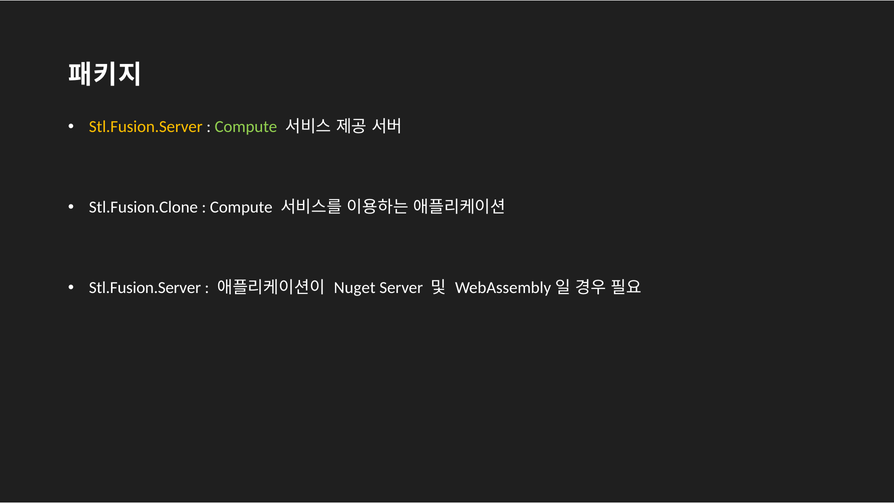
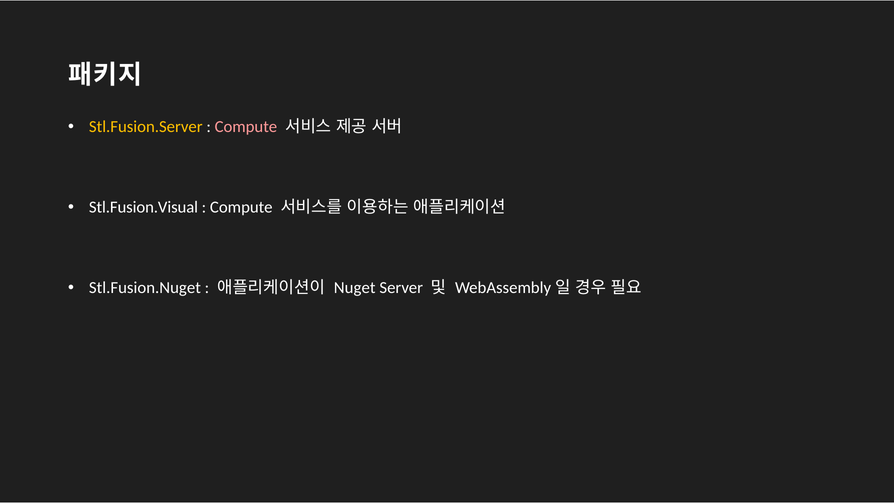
Compute at (246, 127) colour: light green -> pink
Stl.Fusion.Clone: Stl.Fusion.Clone -> Stl.Fusion.Visual
Stl.Fusion.Server at (145, 288): Stl.Fusion.Server -> Stl.Fusion.Nuget
